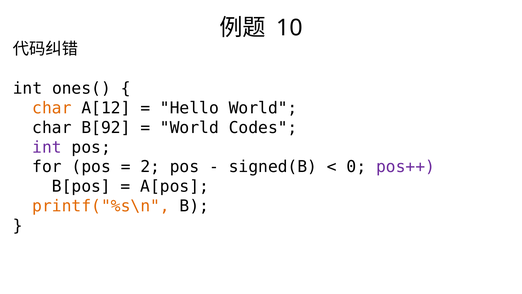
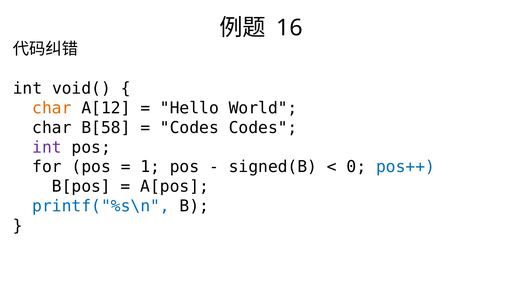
10: 10 -> 16
ones(: ones( -> void(
B[92: B[92 -> B[58
World at (189, 128): World -> Codes
2: 2 -> 1
pos++ colour: purple -> blue
printf("%s\n colour: orange -> blue
